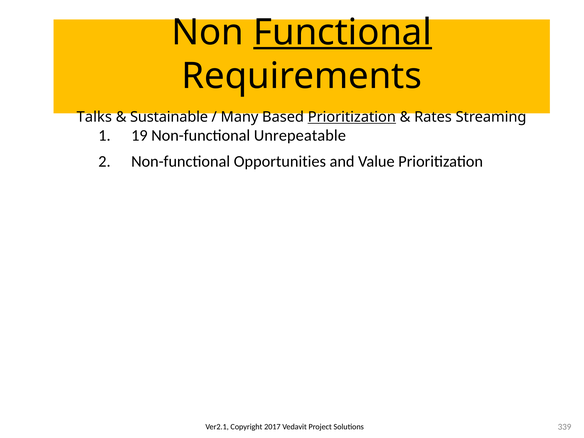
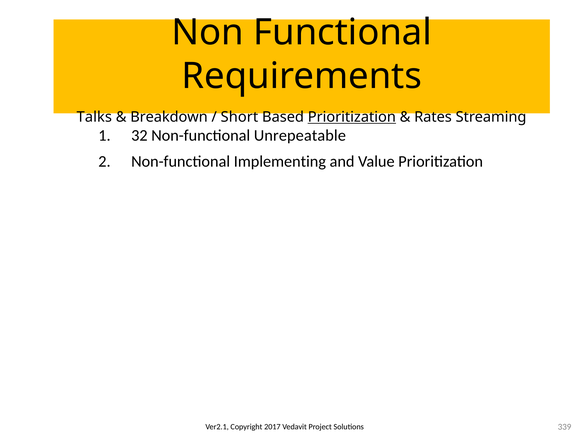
Functional underline: present -> none
Sustainable: Sustainable -> Breakdown
Many: Many -> Short
19: 19 -> 32
Opportunities: Opportunities -> Implementing
